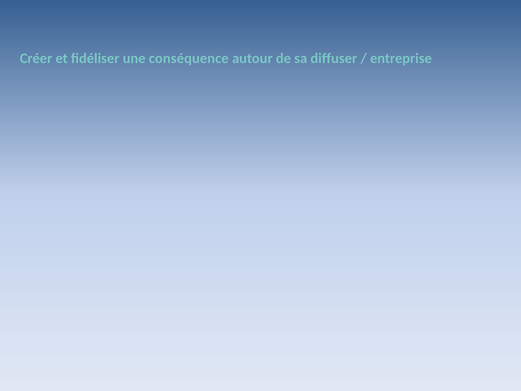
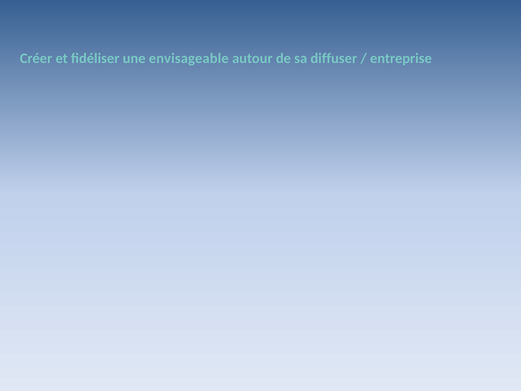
conséquence: conséquence -> envisageable
